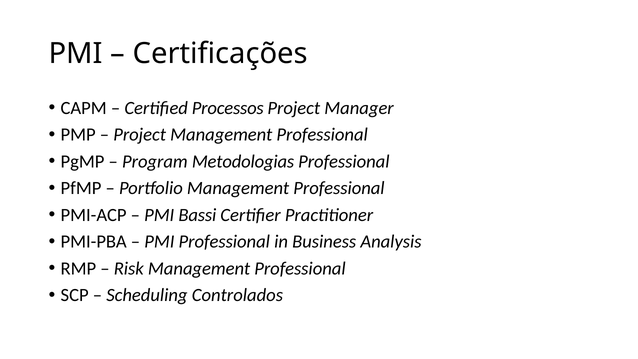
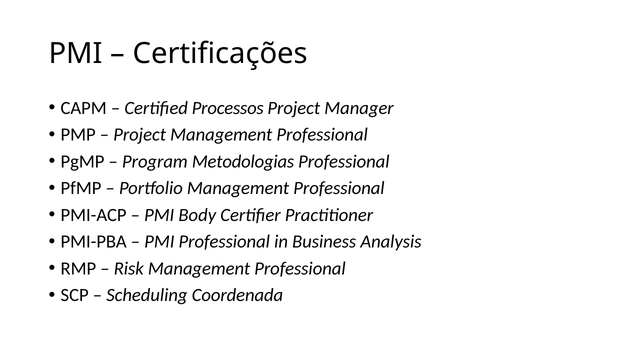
Bassi: Bassi -> Body
Controlados: Controlados -> Coordenada
